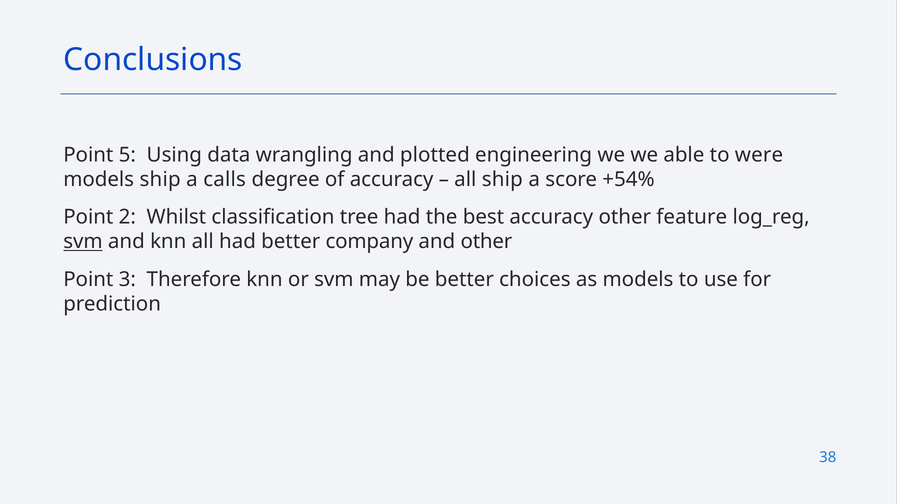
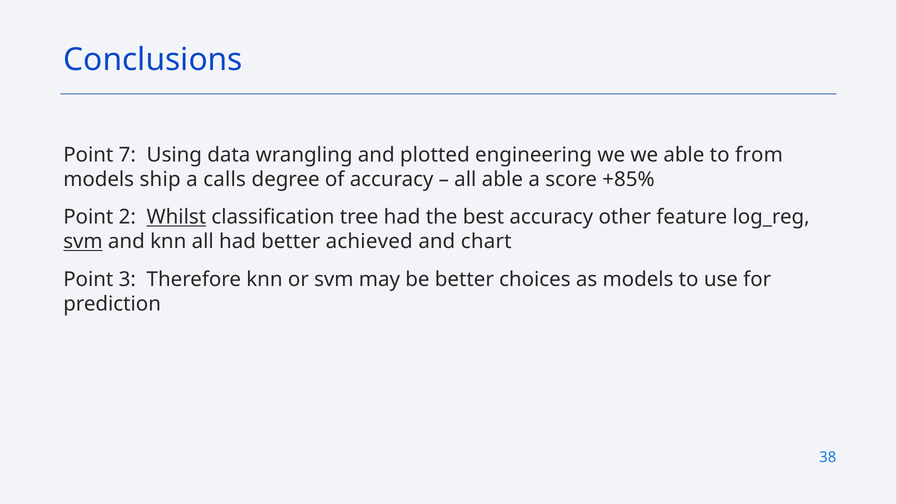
5: 5 -> 7
were: were -> from
all ship: ship -> able
+54%: +54% -> +85%
Whilst underline: none -> present
company: company -> achieved
and other: other -> chart
